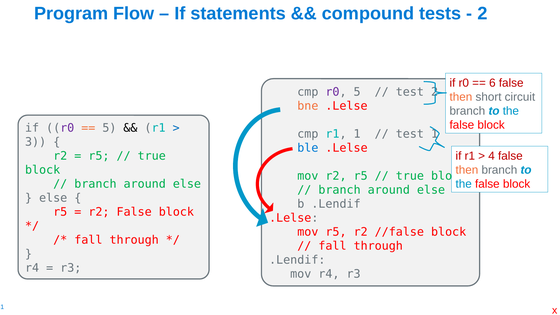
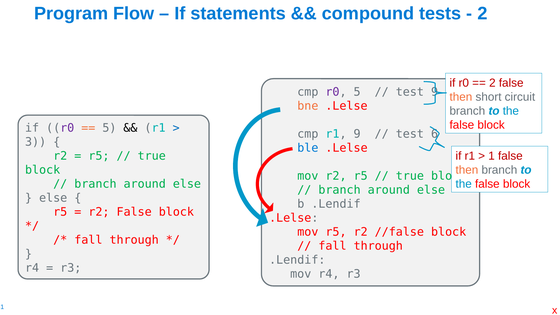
6 at (492, 83): 6 -> 2
test 2: 2 -> 9
r1 1: 1 -> 9
test 1: 1 -> 6
4: 4 -> 1
